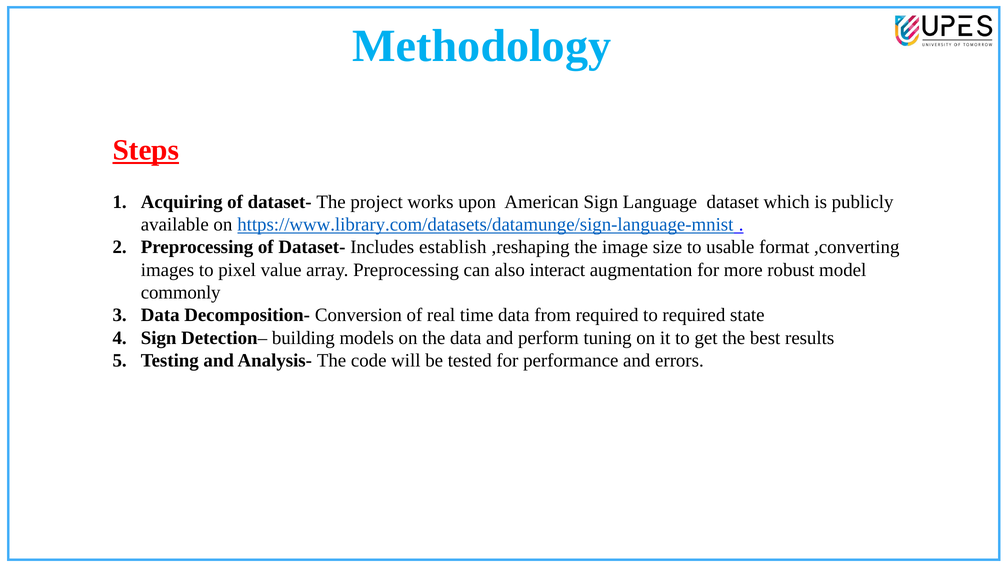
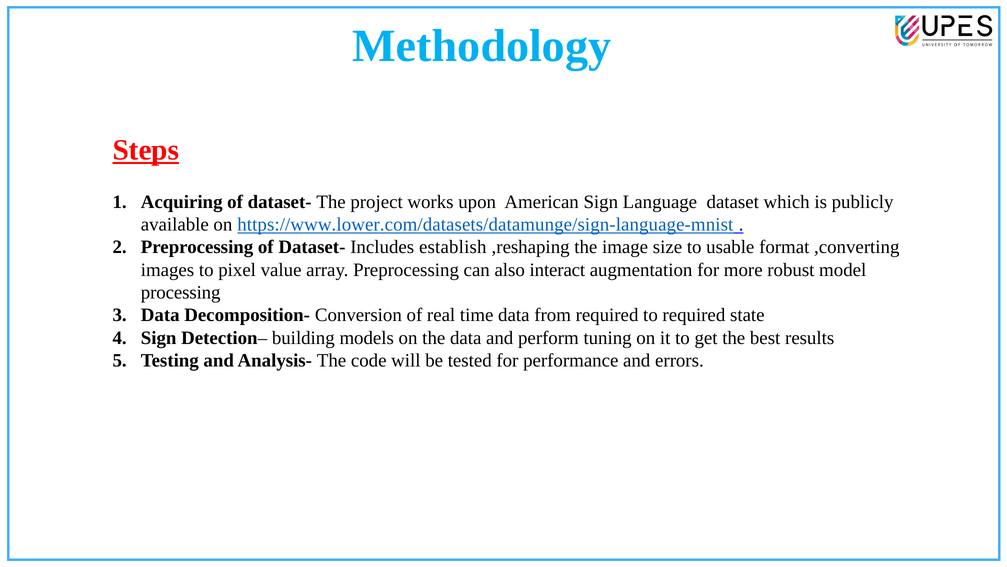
https://www.library.com/datasets/datamunge/sign-language-mnist: https://www.library.com/datasets/datamunge/sign-language-mnist -> https://www.lower.com/datasets/datamunge/sign-language-mnist
commonly: commonly -> processing
